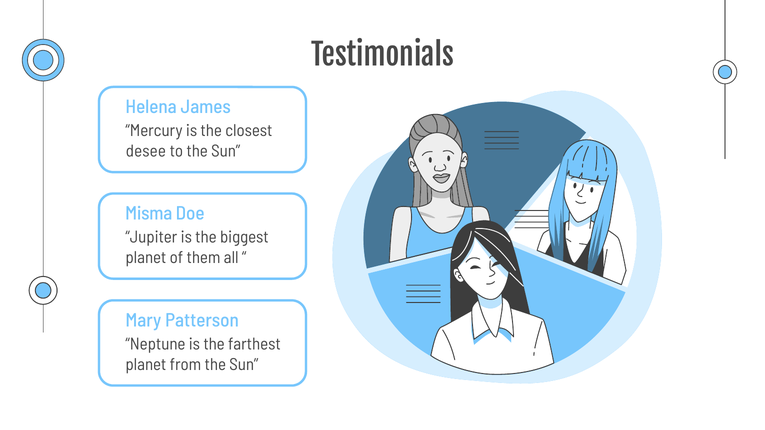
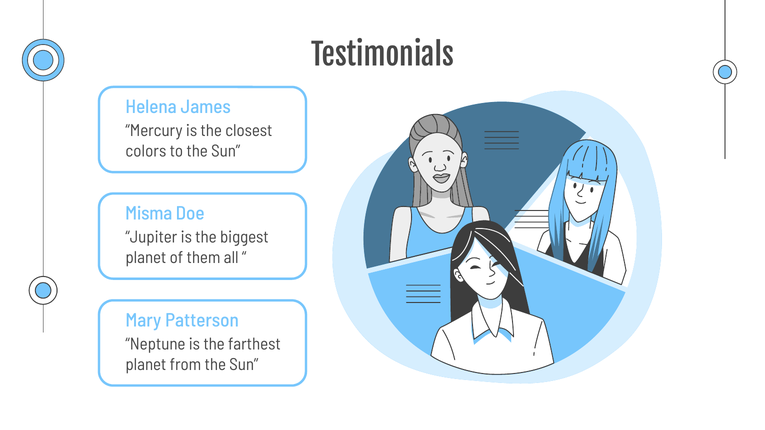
desee: desee -> colors
